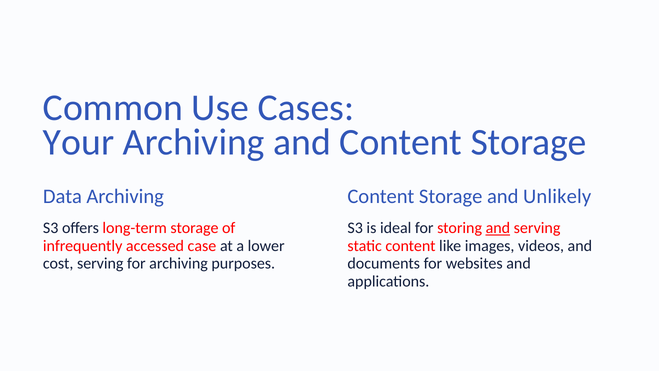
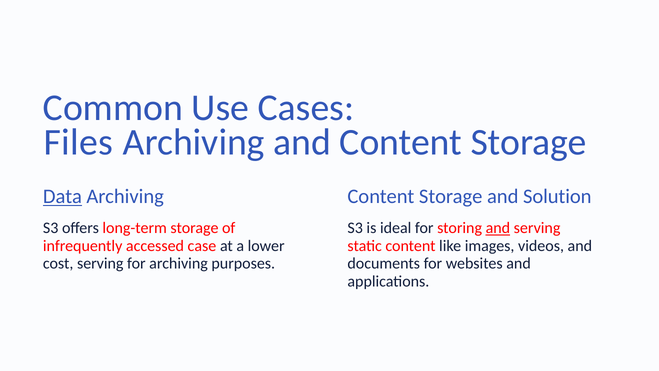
Your: Your -> Files
Data underline: none -> present
Unlikely: Unlikely -> Solution
